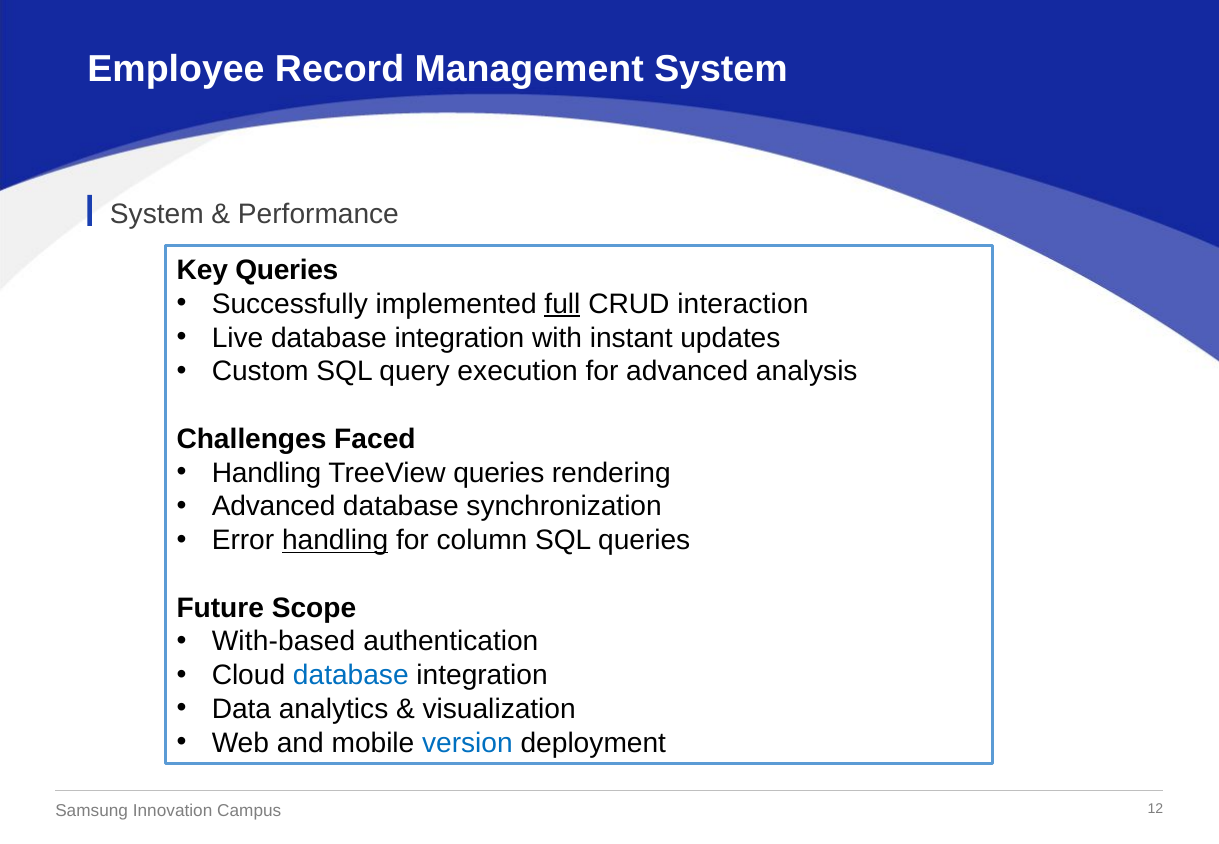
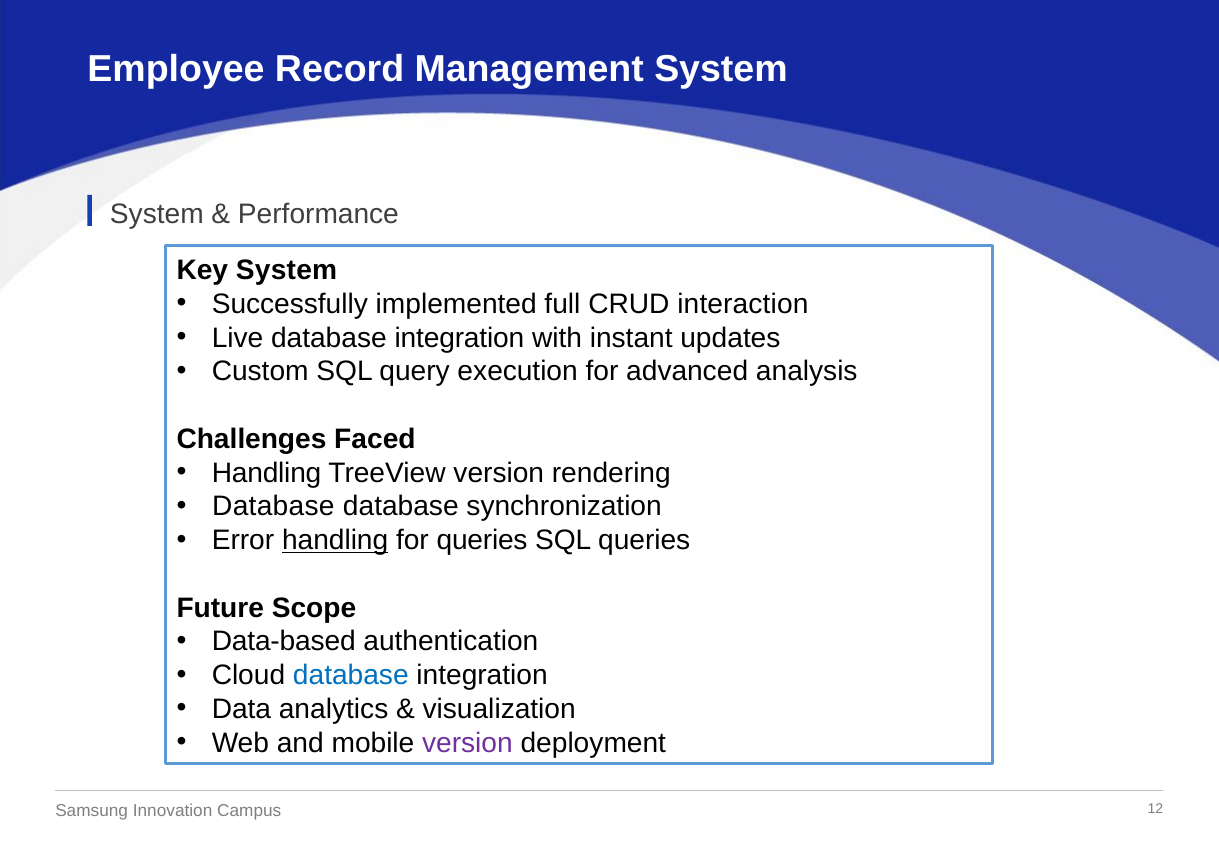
Key Queries: Queries -> System
full underline: present -> none
TreeView queries: queries -> version
Advanced at (274, 507): Advanced -> Database
for column: column -> queries
With-based: With-based -> Data-based
version at (467, 743) colour: blue -> purple
